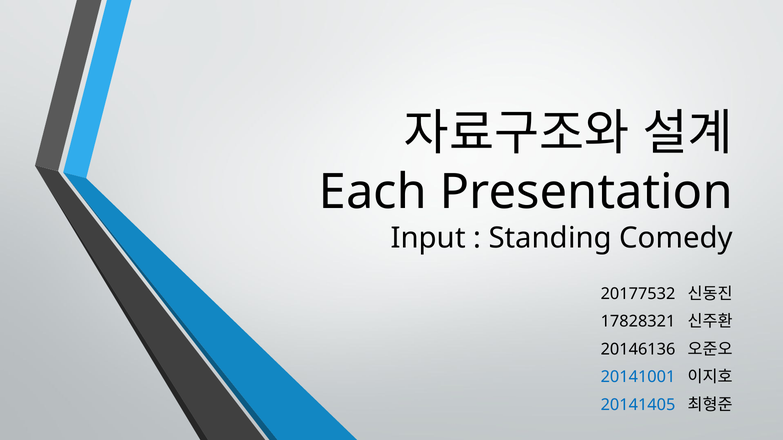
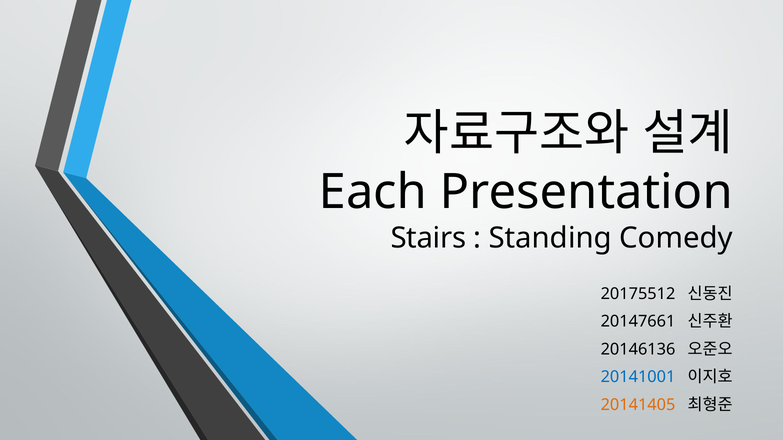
Input: Input -> Stairs
20177532: 20177532 -> 20175512
17828321: 17828321 -> 20147661
20141405 colour: blue -> orange
